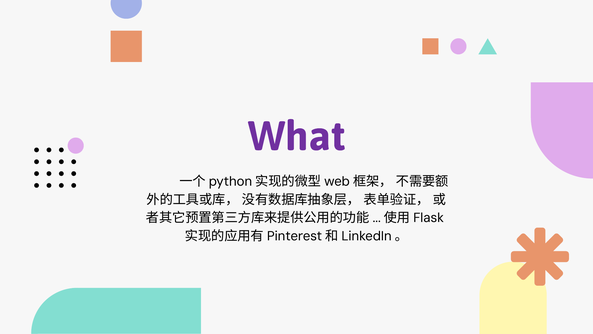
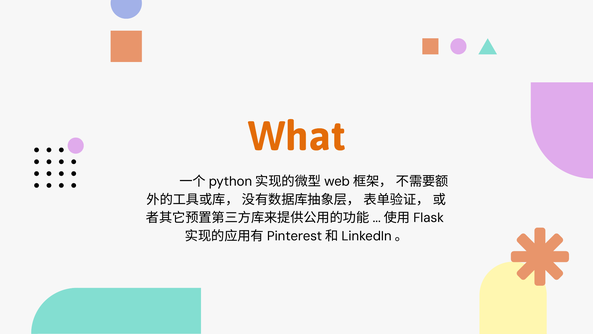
What colour: purple -> orange
